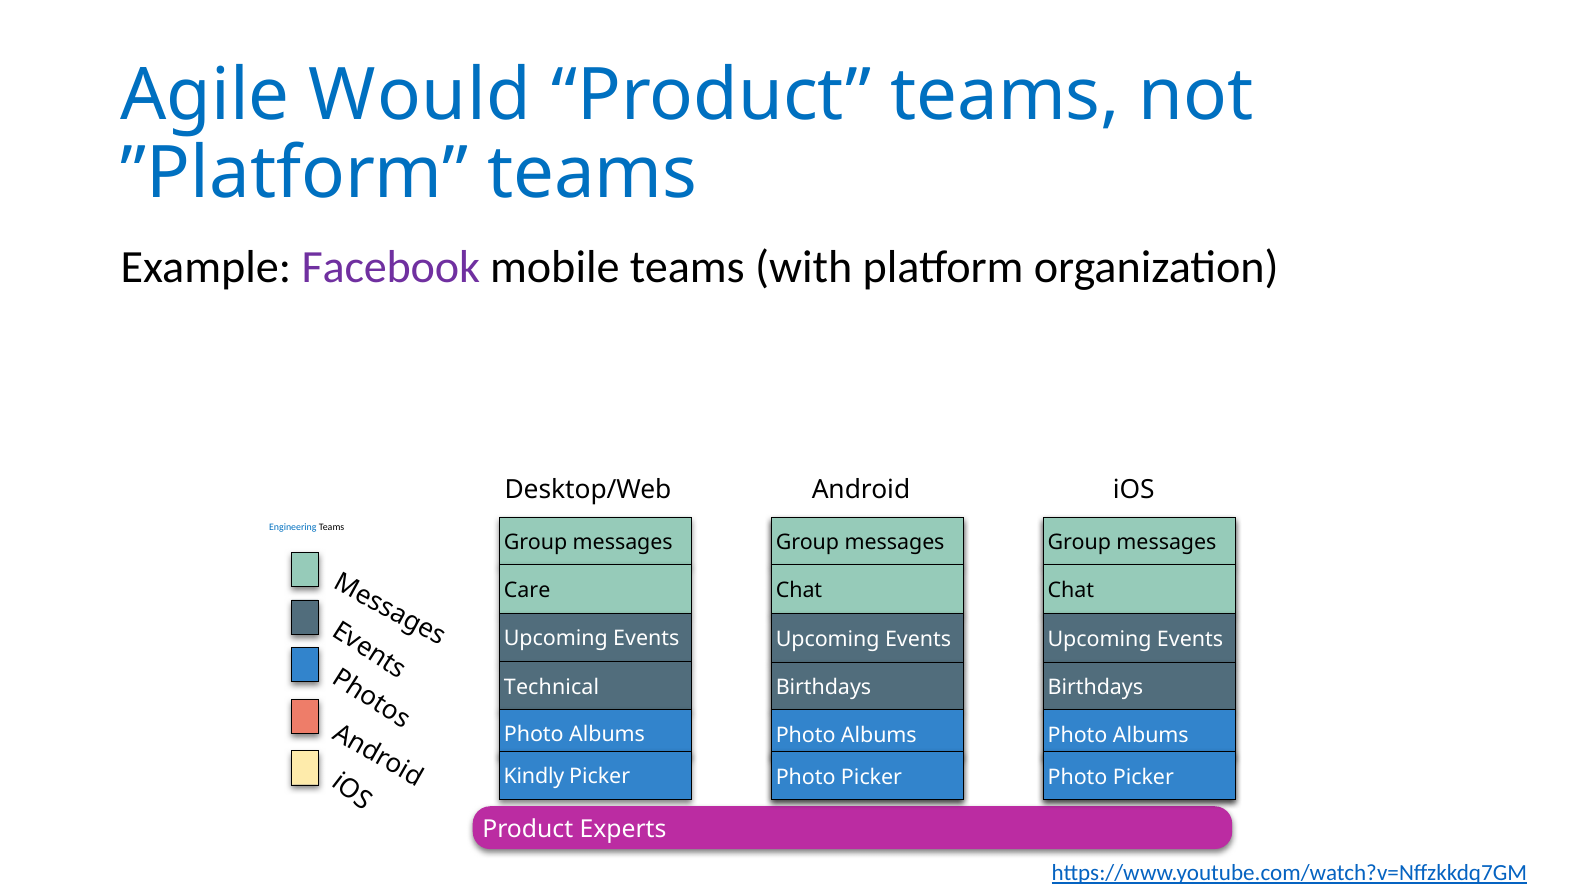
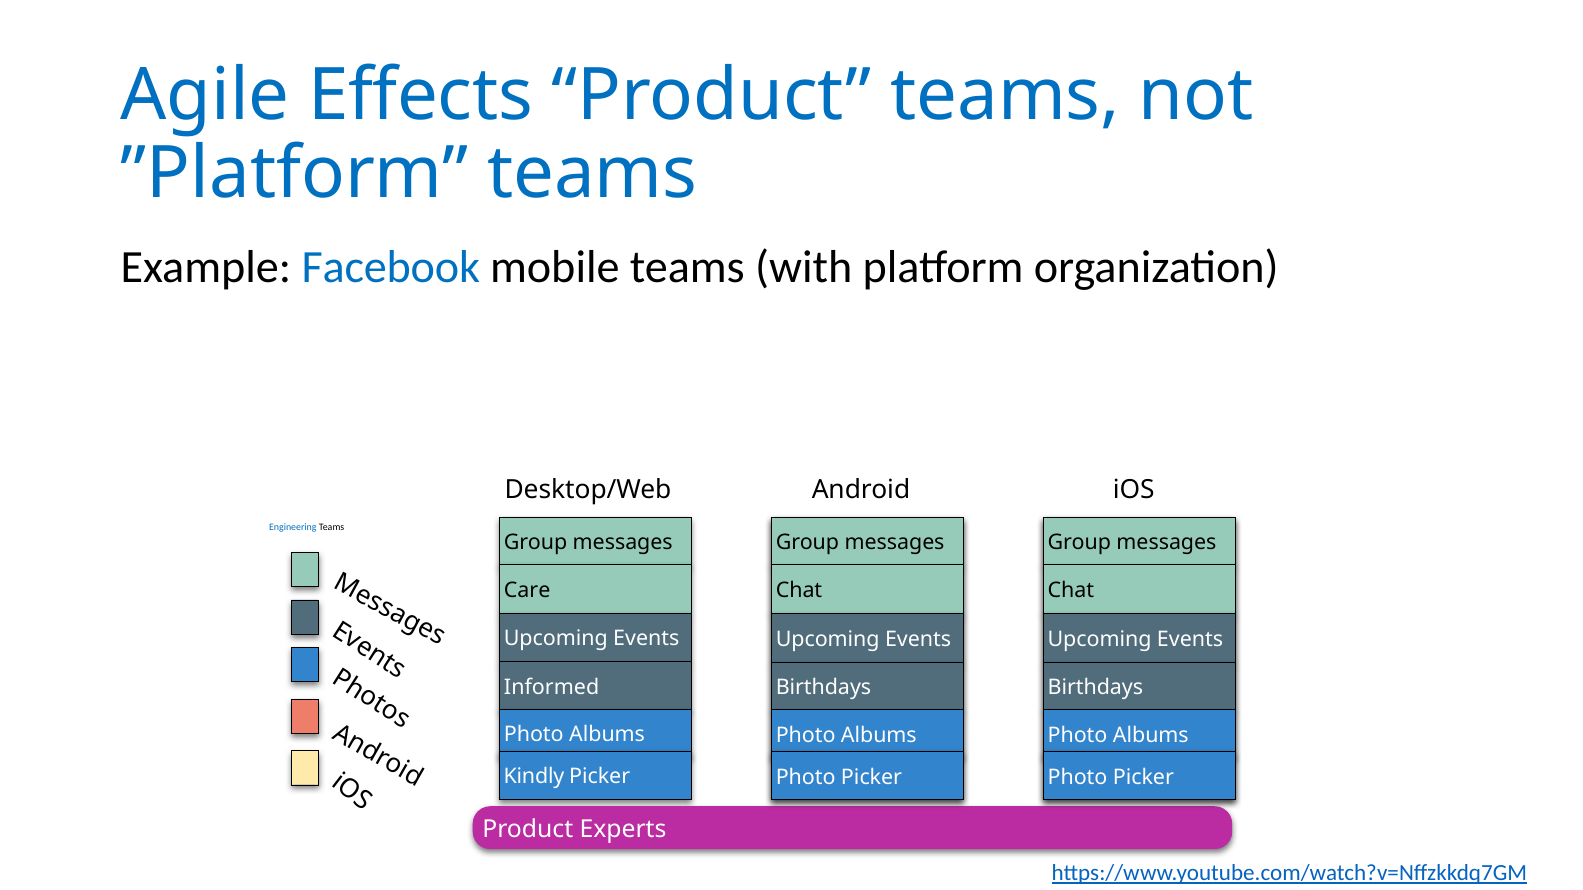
Would: Would -> Effects
Facebook colour: purple -> blue
Technical: Technical -> Informed
